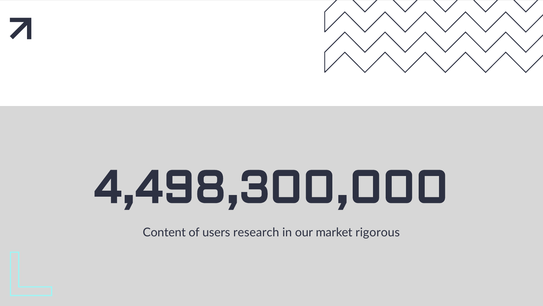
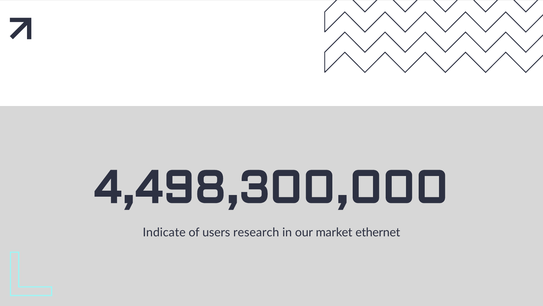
Content: Content -> Indicate
rigorous: rigorous -> ethernet
